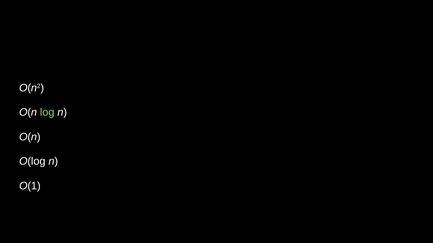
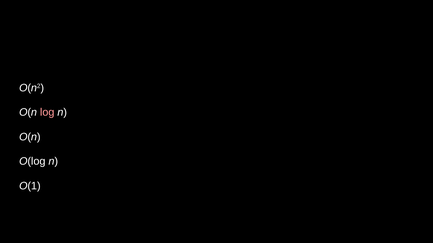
log colour: light green -> pink
